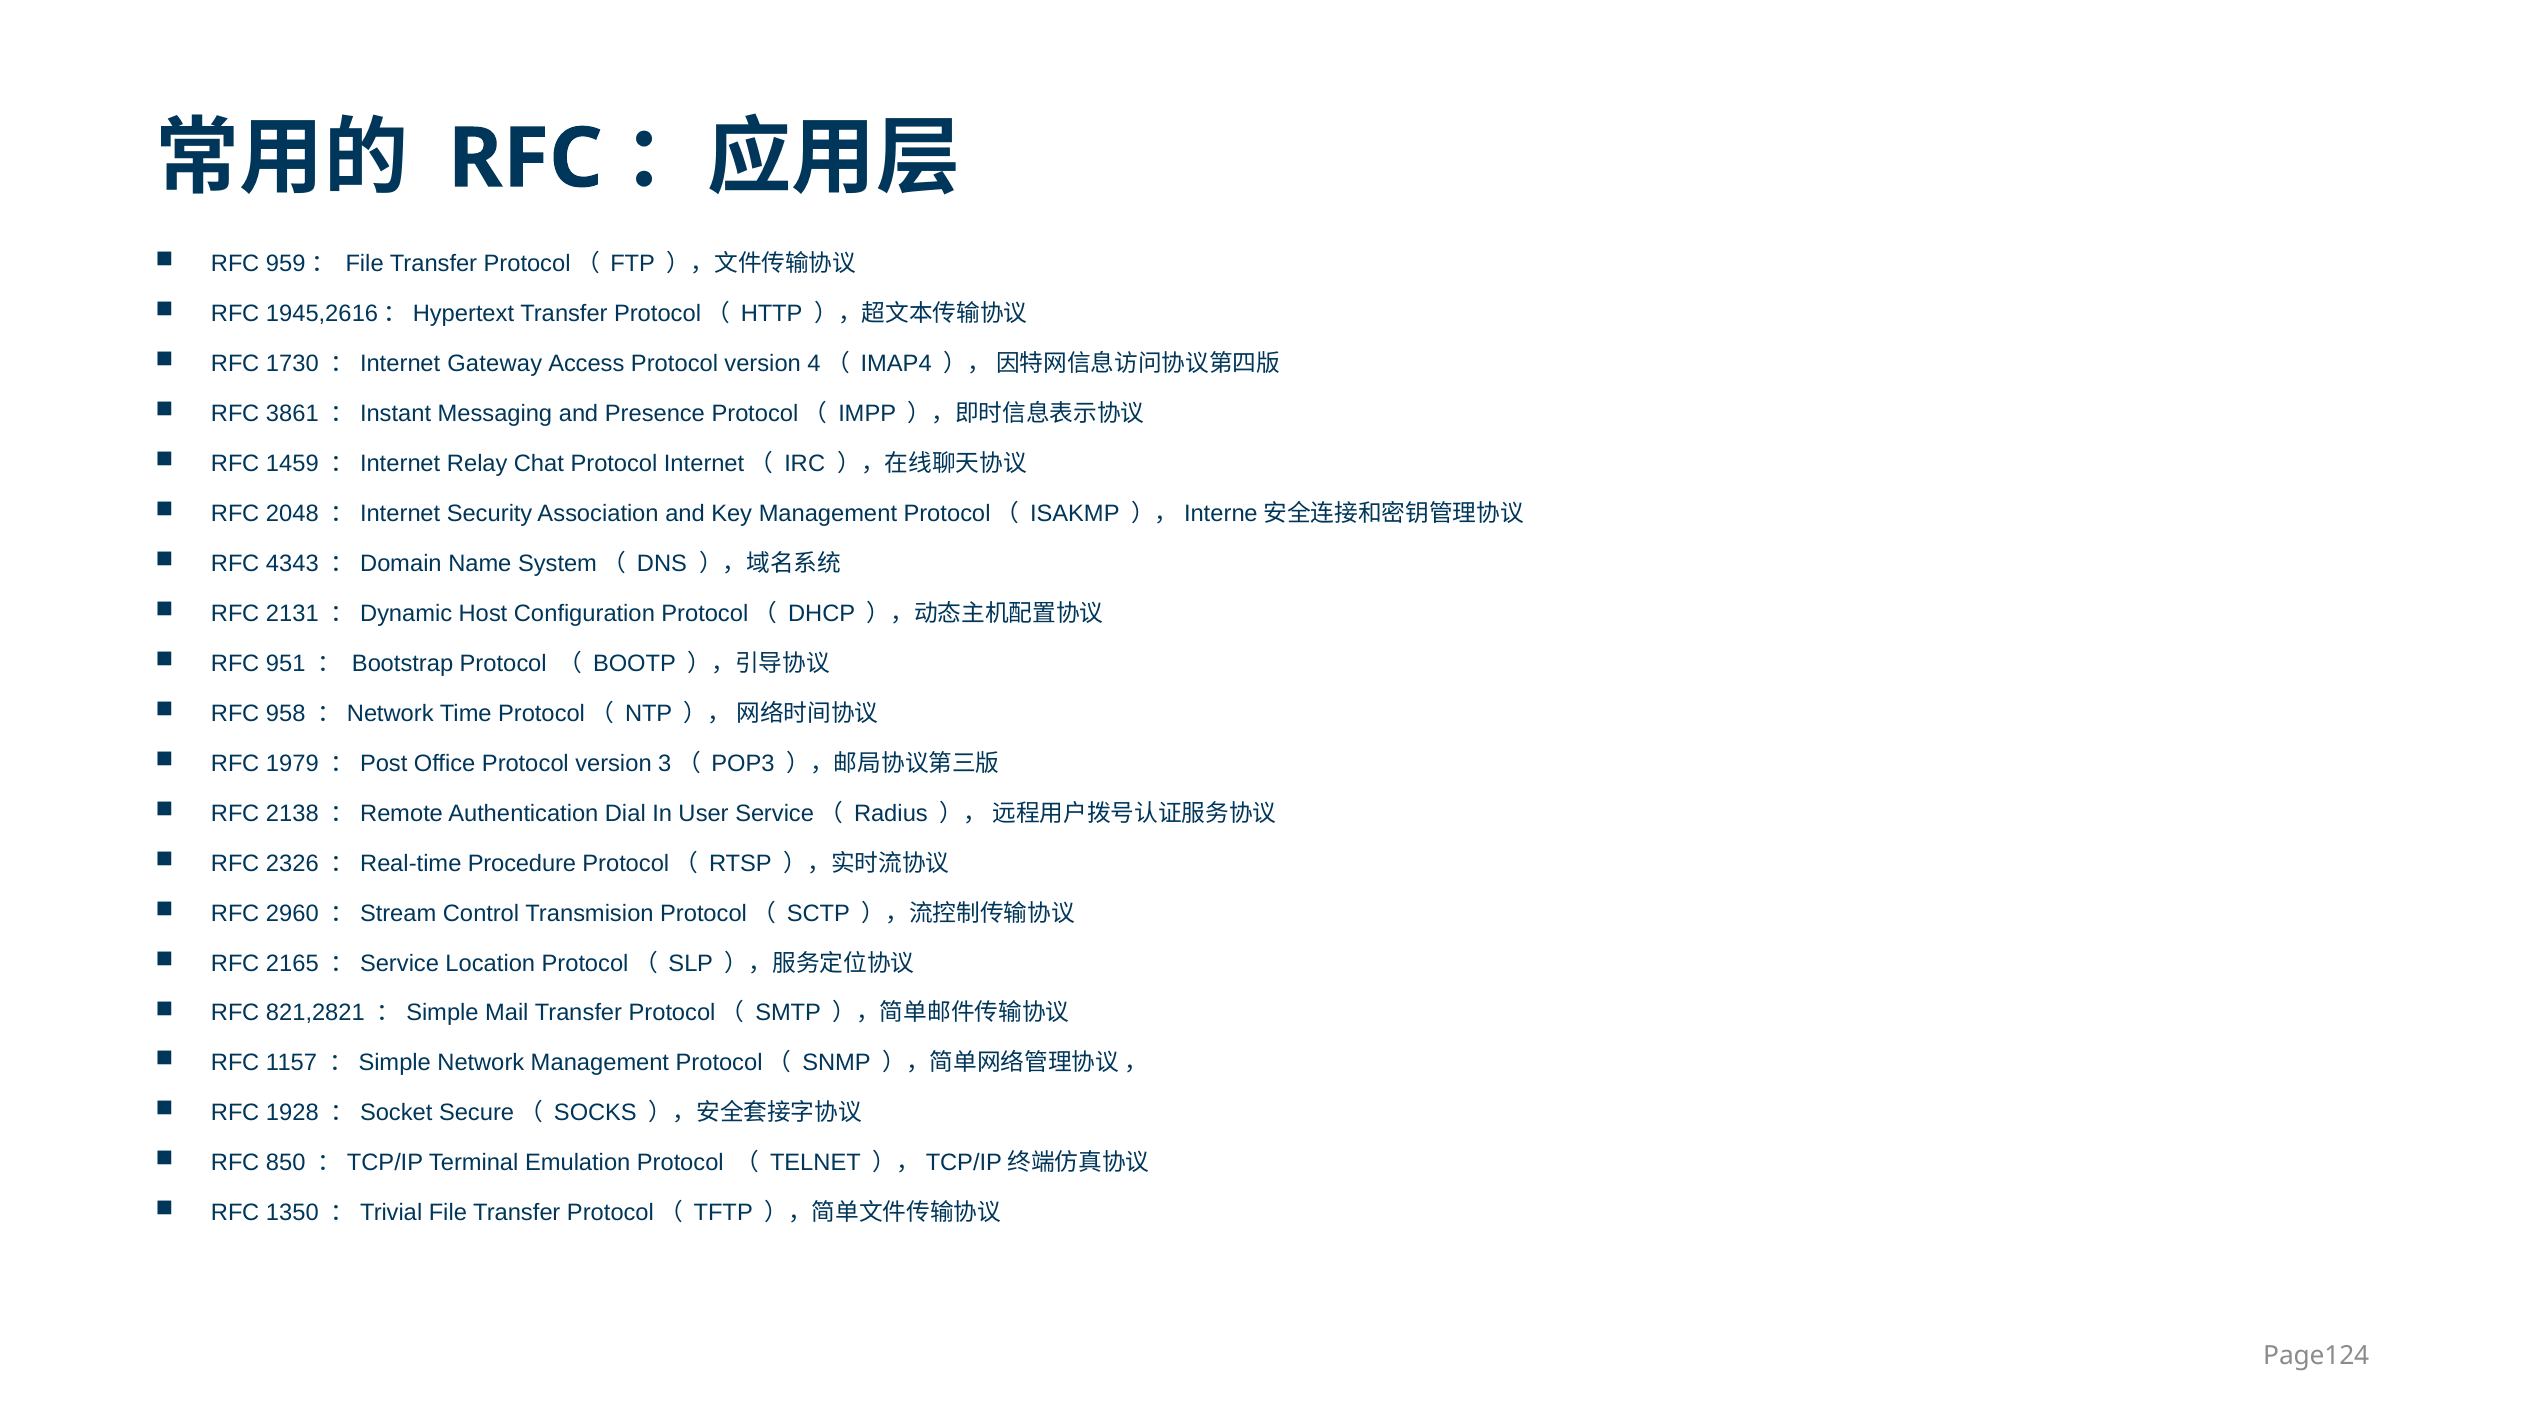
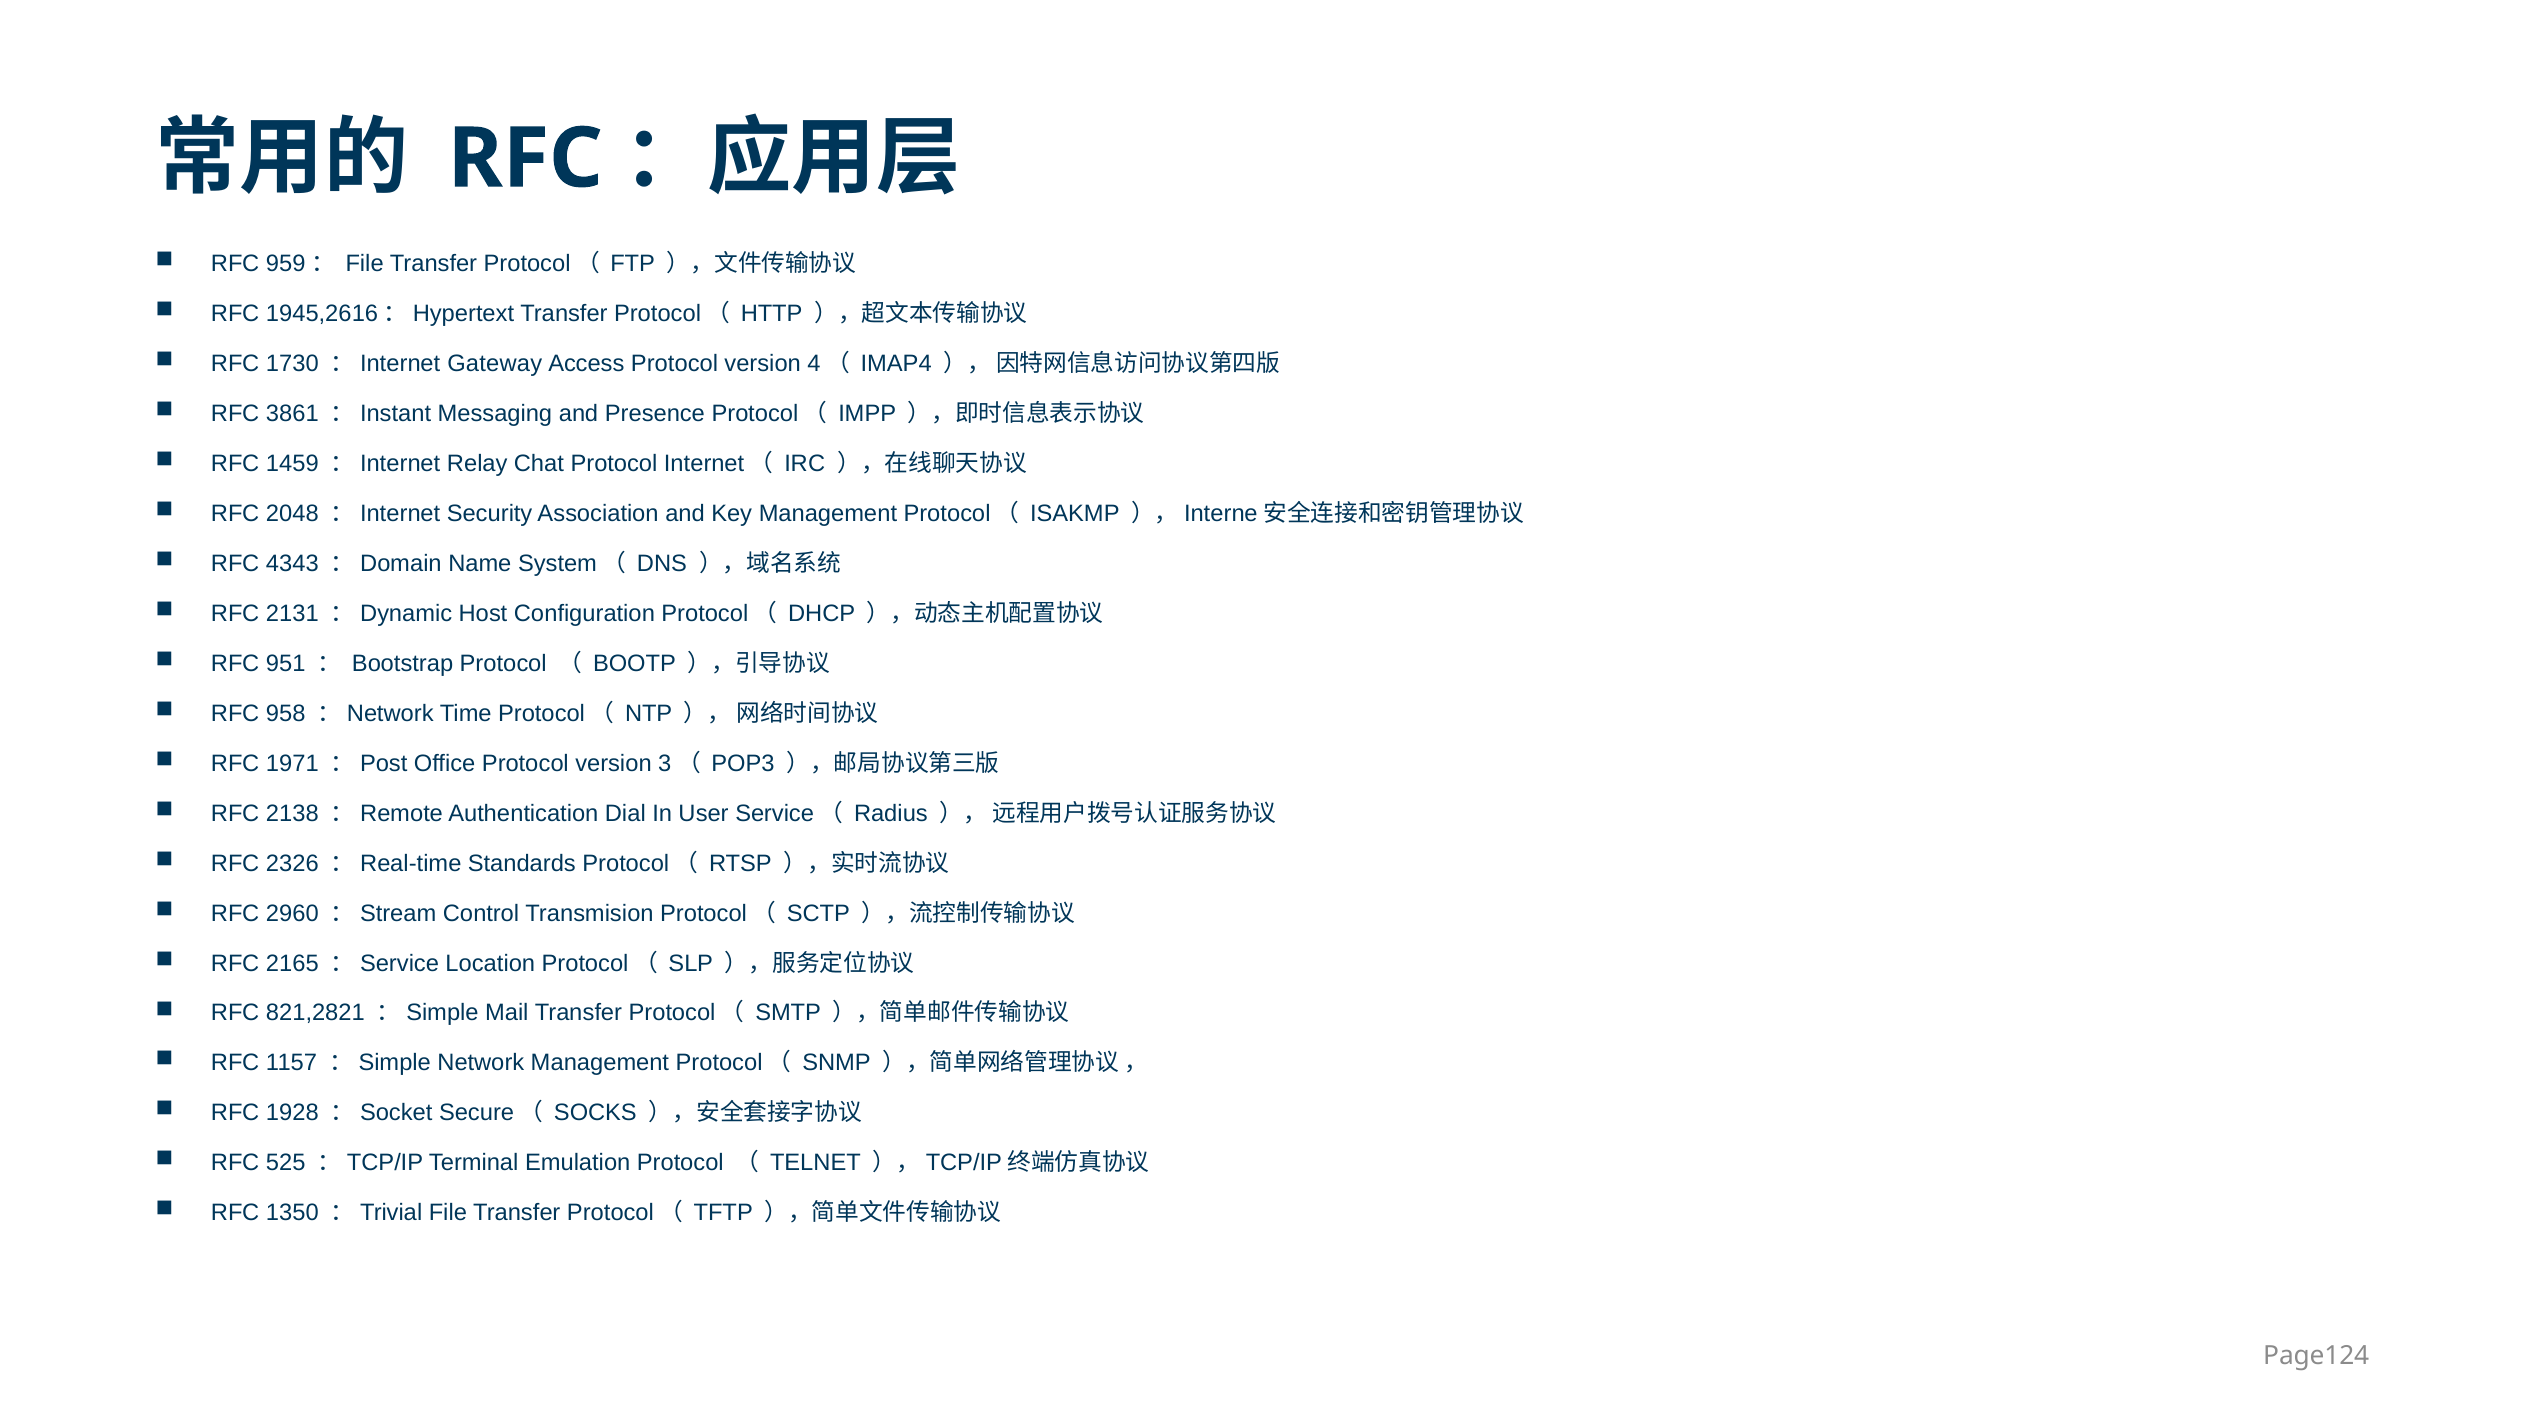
1979: 1979 -> 1971
Procedure: Procedure -> Standards
850: 850 -> 525
